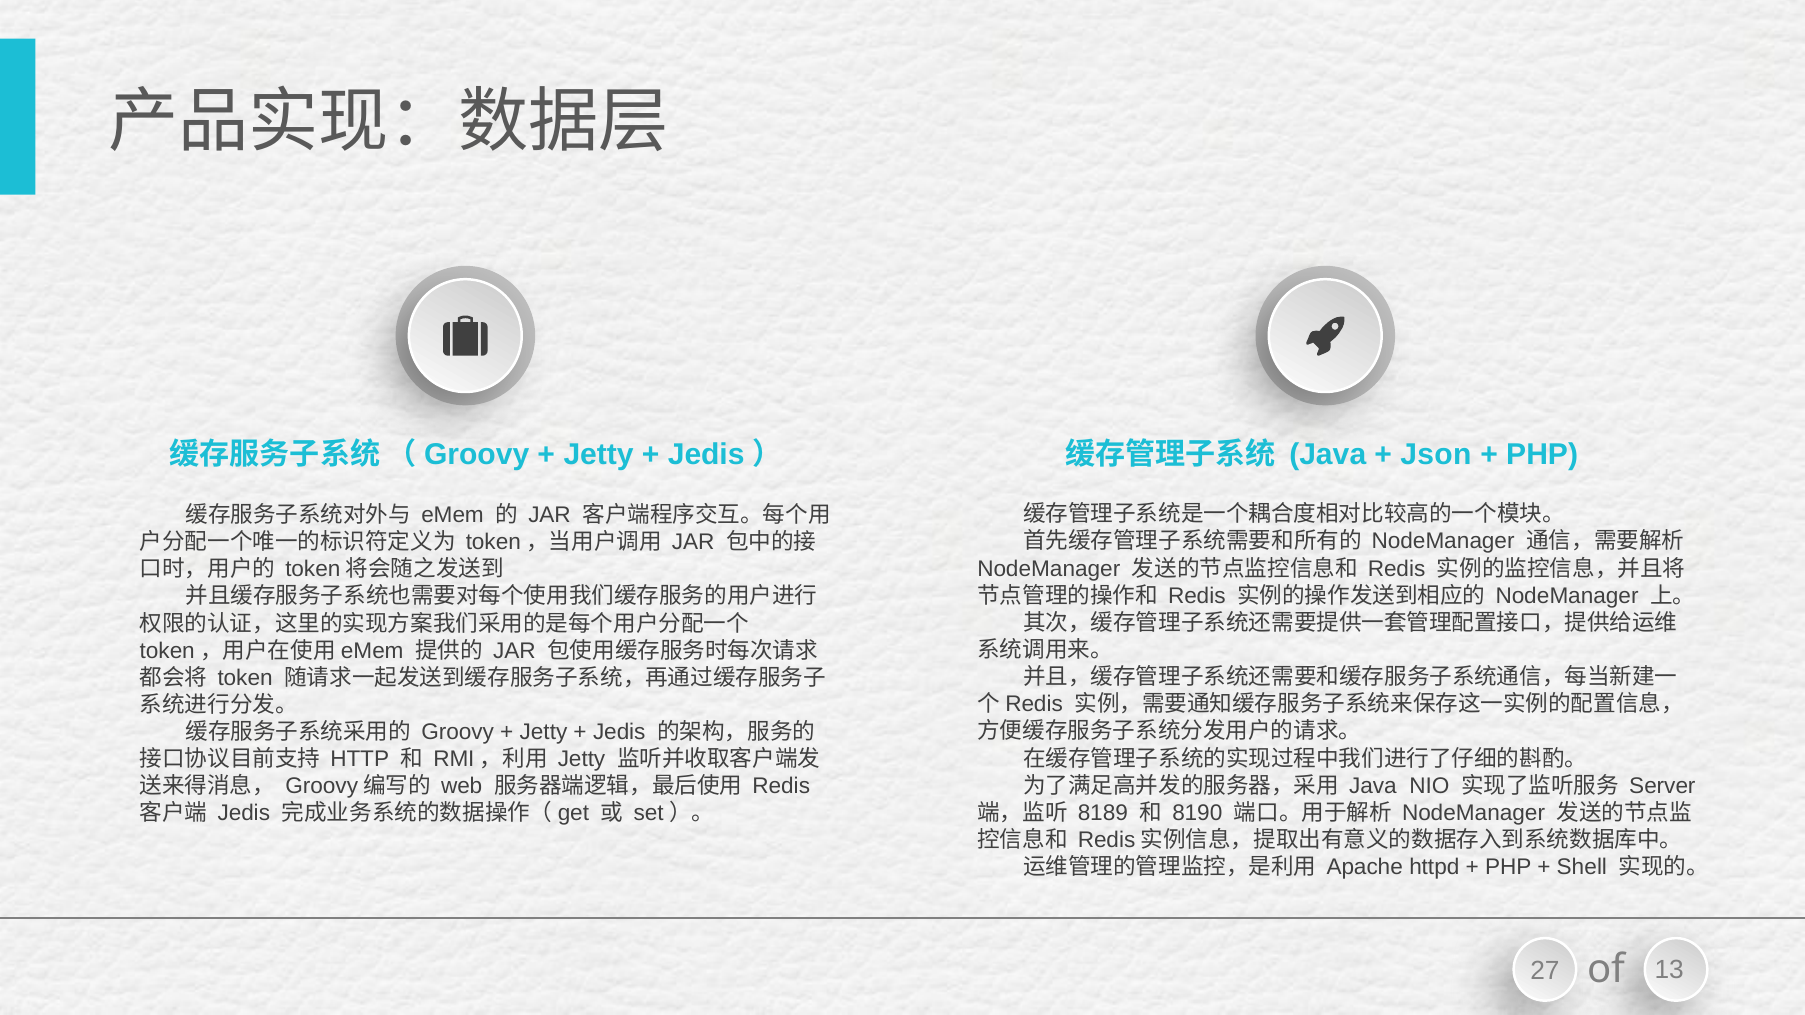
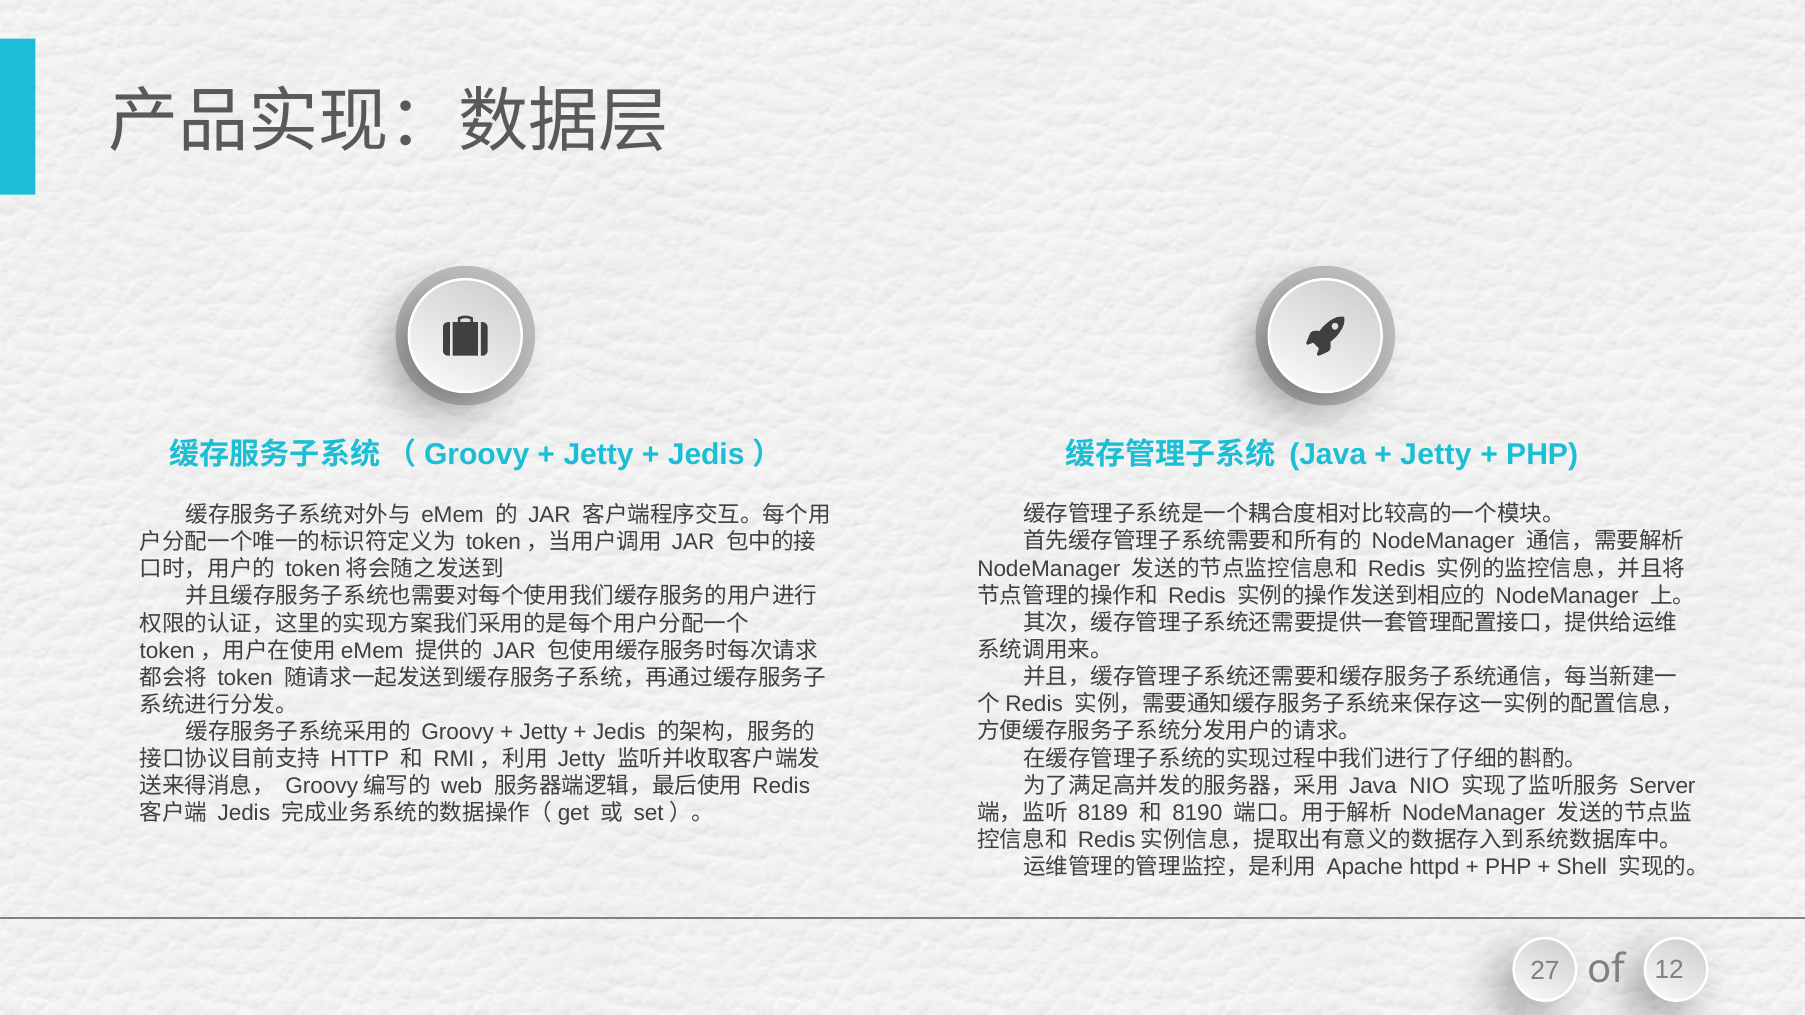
Json at (1436, 455): Json -> Jetty
13: 13 -> 12
